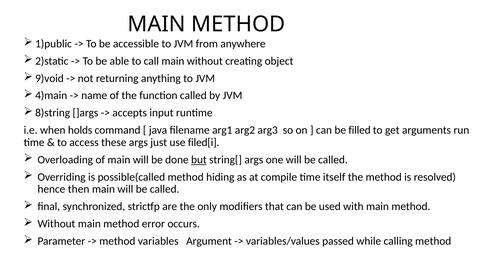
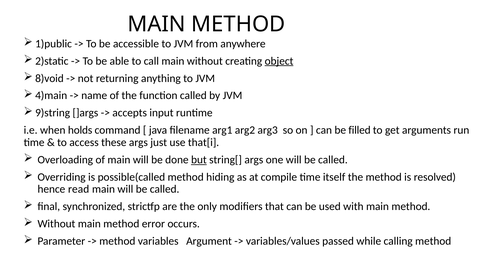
object underline: none -> present
9)void: 9)void -> 8)void
8)string: 8)string -> 9)string
filed[i: filed[i -> that[i
then: then -> read
